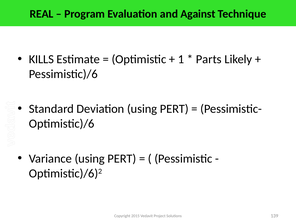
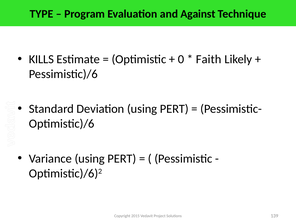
REAL: REAL -> TYPE
1: 1 -> 0
Parts: Parts -> Faith
